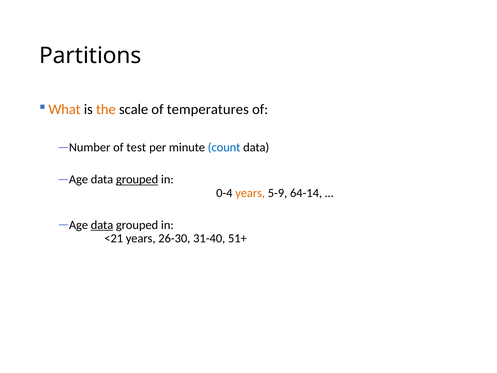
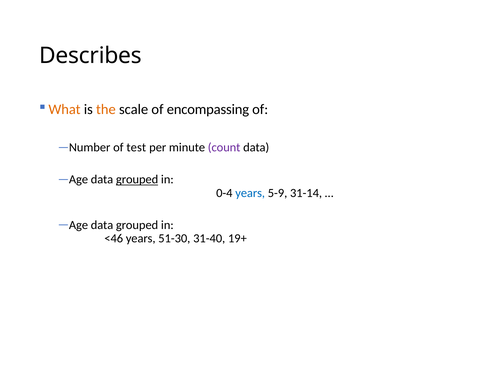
Partitions: Partitions -> Describes
temperatures: temperatures -> encompassing
count colour: blue -> purple
years at (250, 193) colour: orange -> blue
64-14: 64-14 -> 31-14
data at (102, 225) underline: present -> none
<21: <21 -> <46
26-30: 26-30 -> 51-30
51+: 51+ -> 19+
